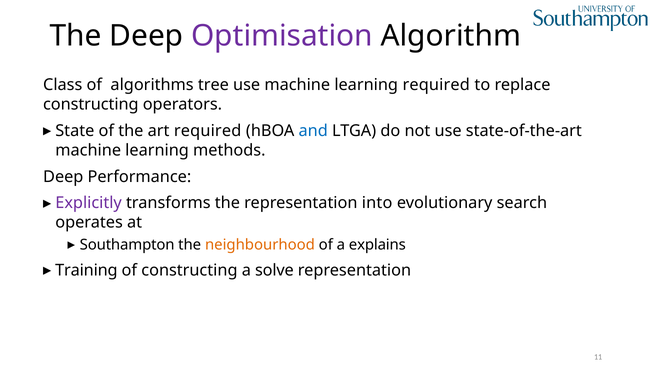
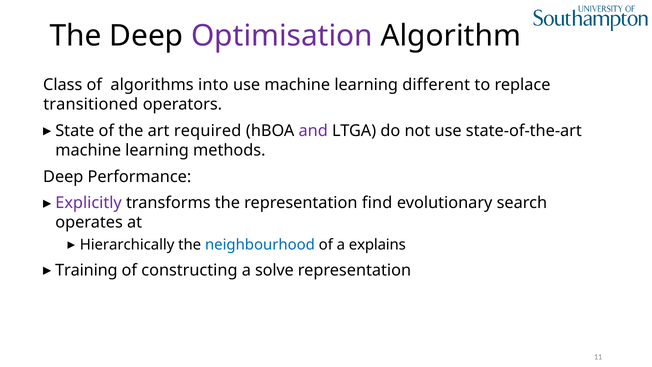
tree: tree -> into
learning required: required -> different
constructing at (91, 104): constructing -> transitioned
and colour: blue -> purple
into: into -> find
Southampton: Southampton -> Hierarchically
neighbourhood colour: orange -> blue
